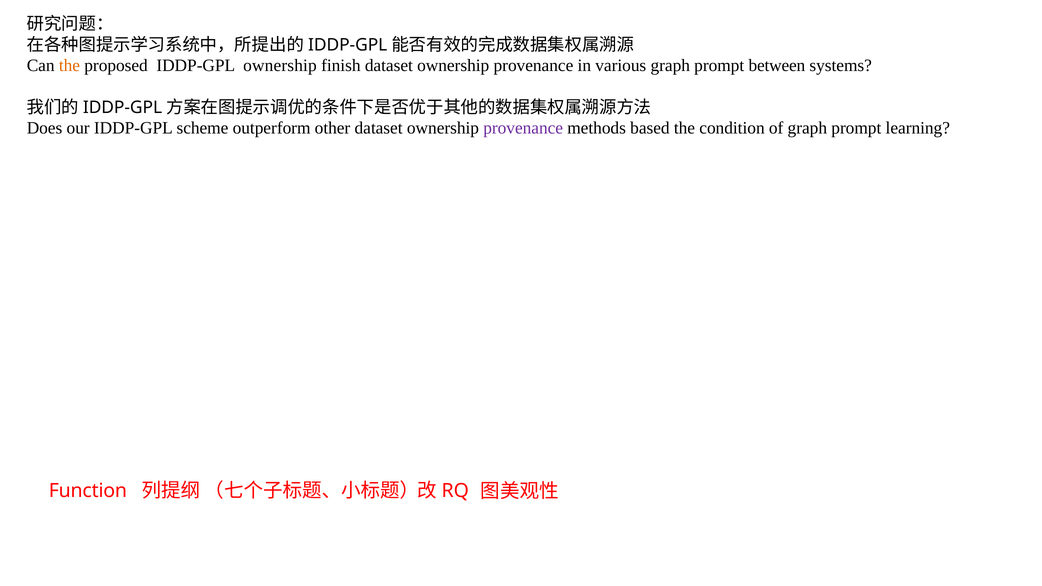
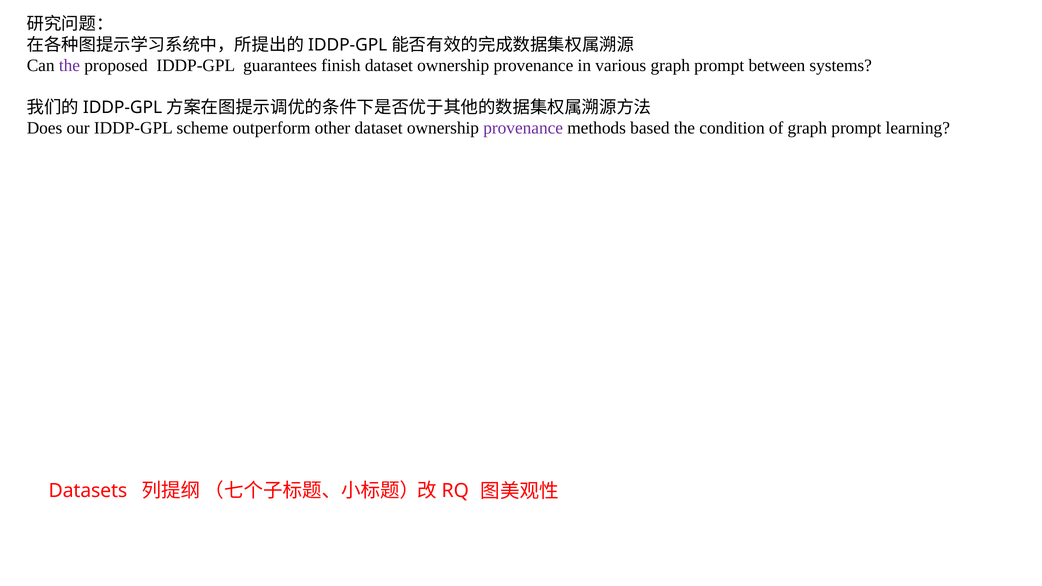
the at (69, 66) colour: orange -> purple
IDDP-GPL ownership: ownership -> guarantees
Function: Function -> Datasets
